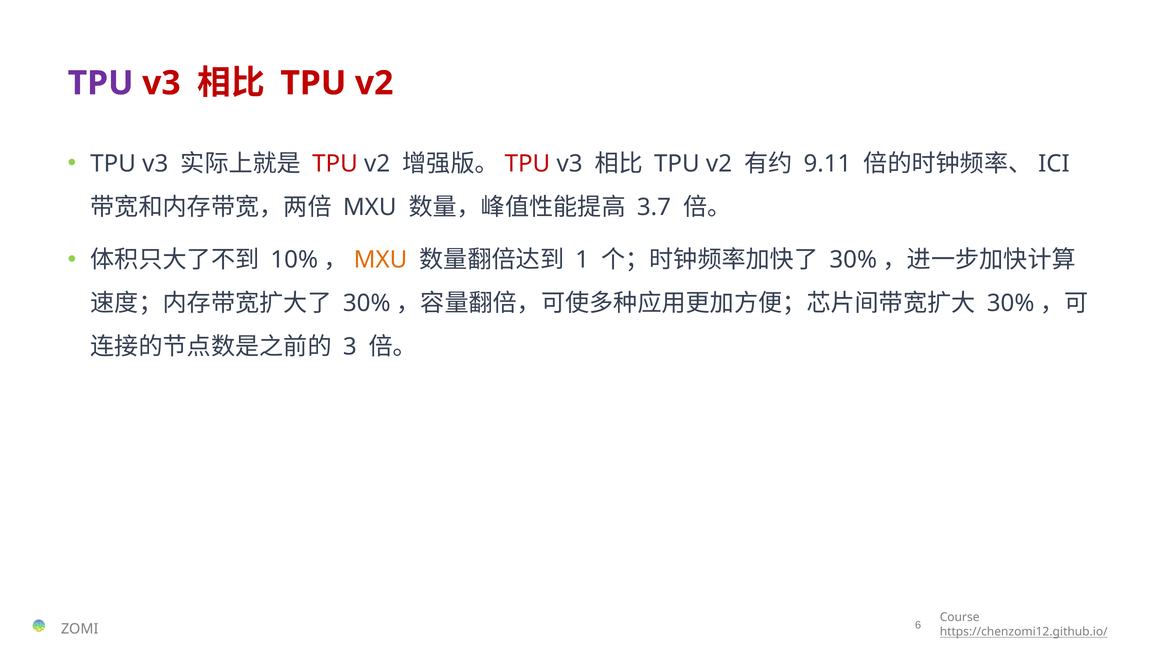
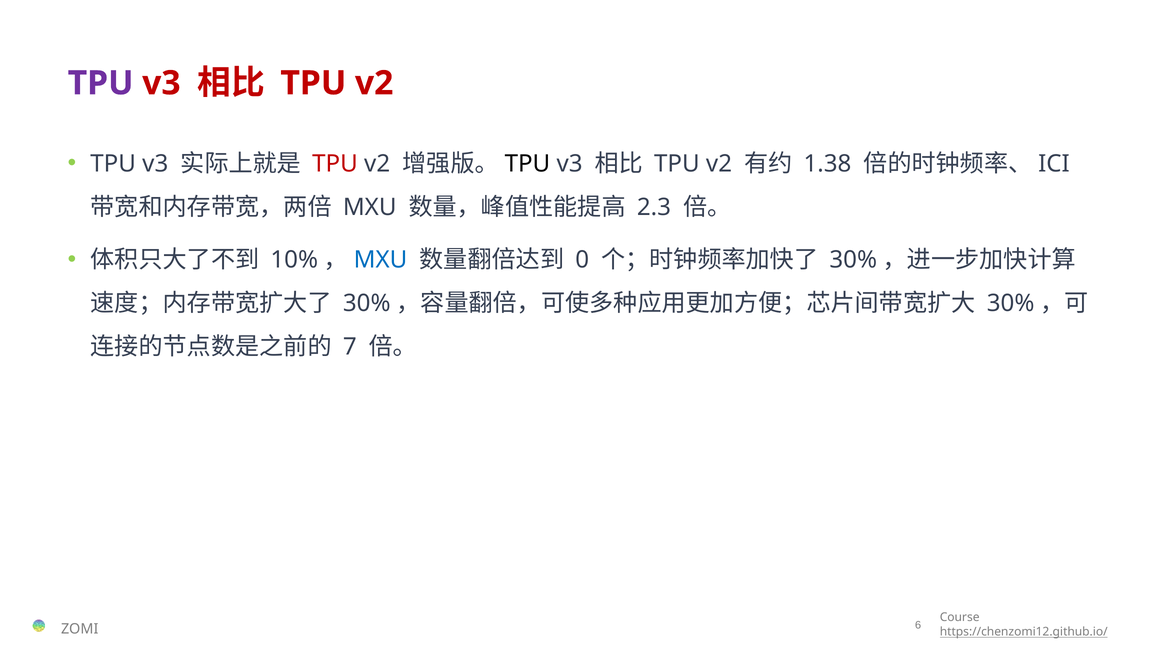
TPU at (527, 164) colour: red -> black
9.11: 9.11 -> 1.38
3.7: 3.7 -> 2.3
MXU at (381, 260) colour: orange -> blue
1: 1 -> 0
3: 3 -> 7
